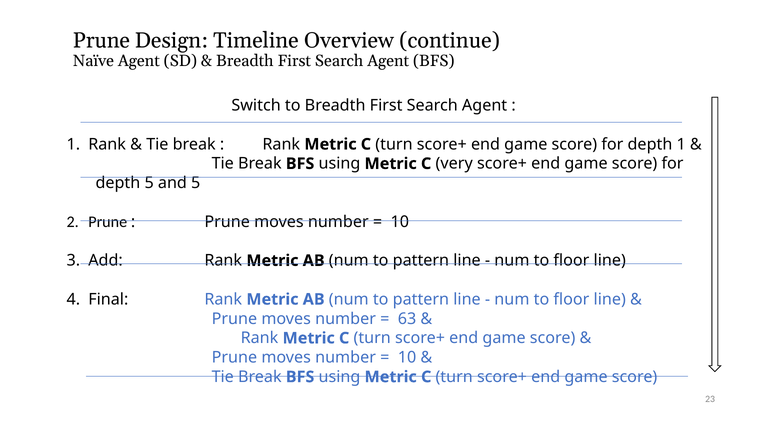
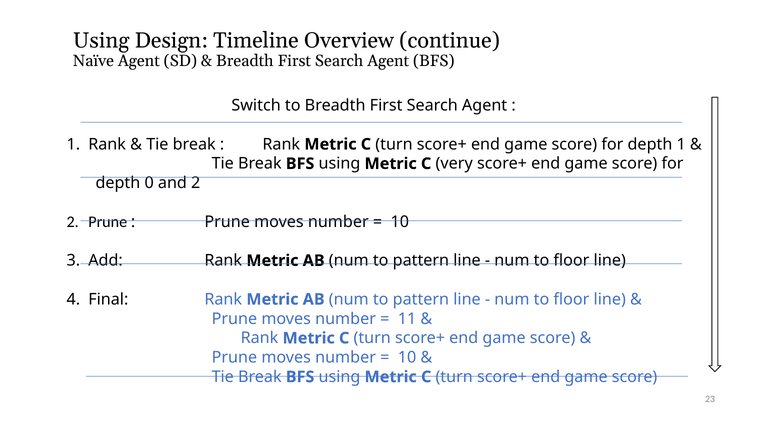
Prune at (101, 40): Prune -> Using
depth 5: 5 -> 0
and 5: 5 -> 2
63: 63 -> 11
